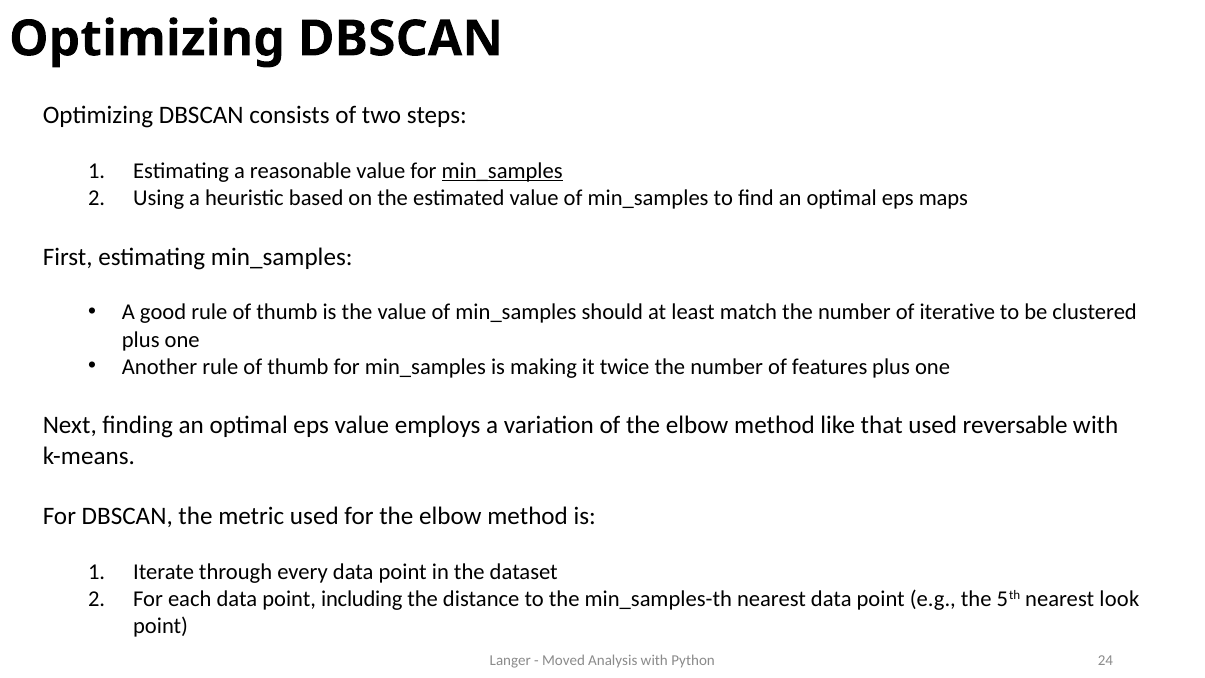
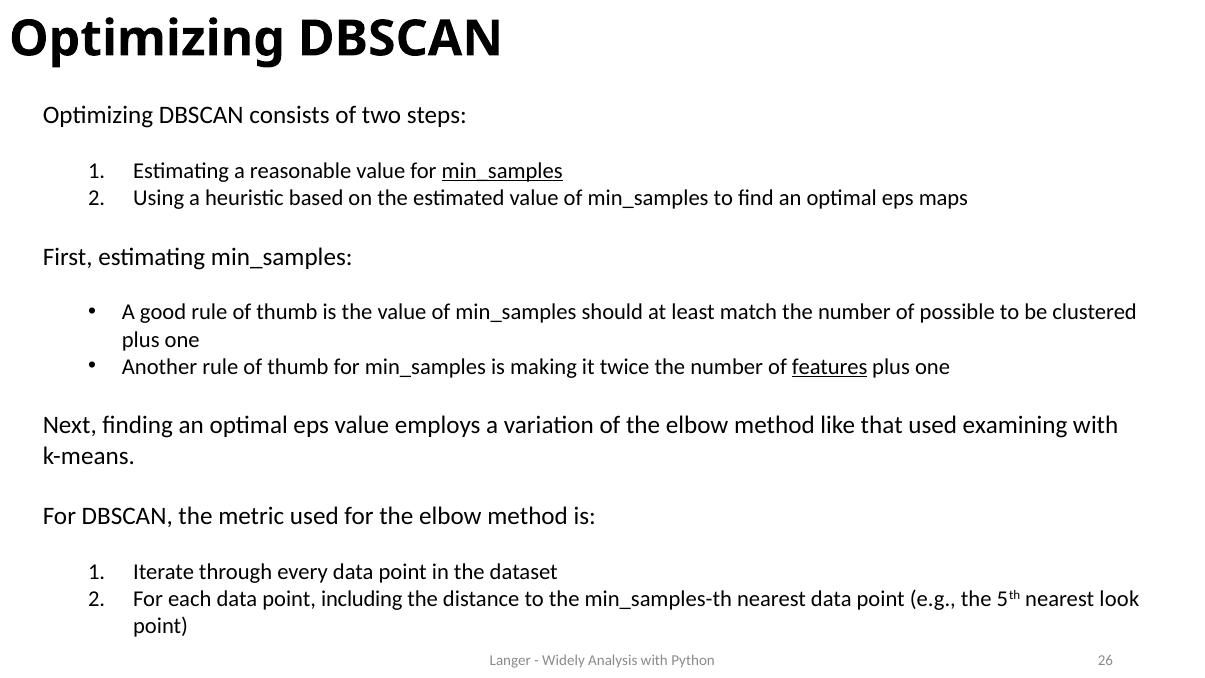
iterative: iterative -> possible
features underline: none -> present
reversable: reversable -> examining
Moved: Moved -> Widely
24: 24 -> 26
